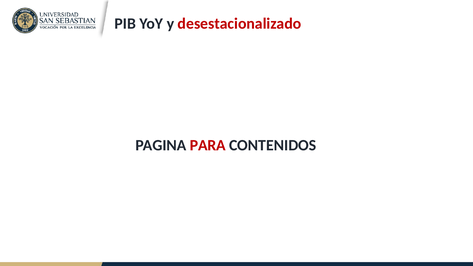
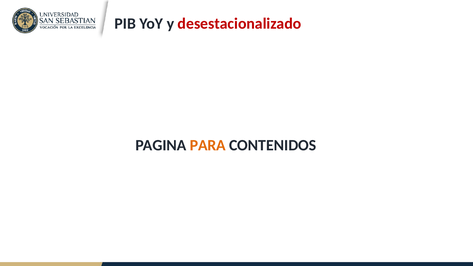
PARA colour: red -> orange
